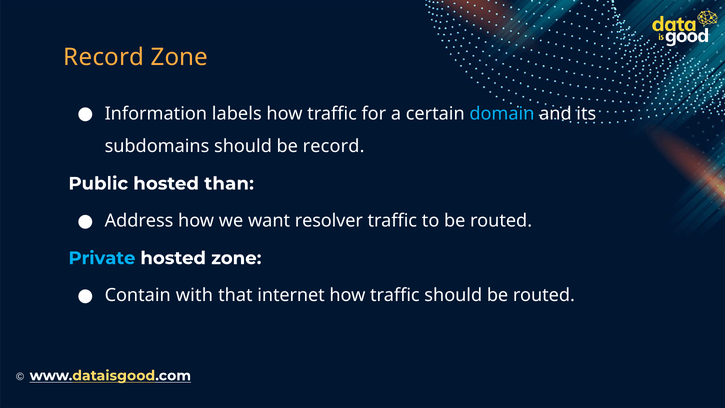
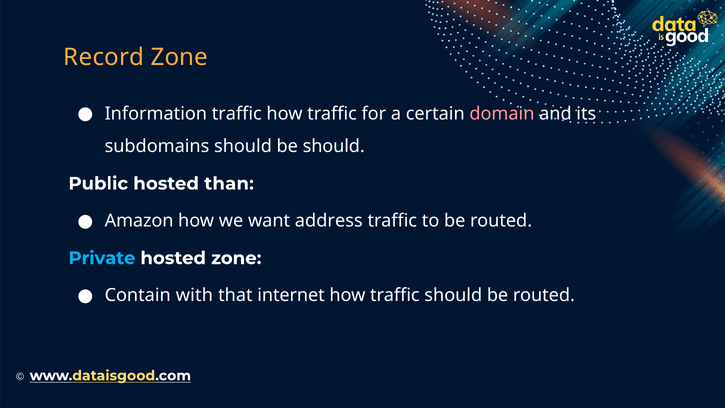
Information labels: labels -> traffic
domain colour: light blue -> pink
be record: record -> should
Address: Address -> Amazon
resolver: resolver -> address
